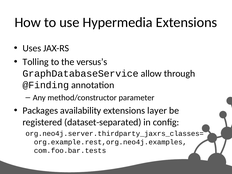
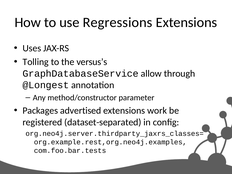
Hypermedia: Hypermedia -> Regressions
@Finding: @Finding -> @Longest
availability: availability -> advertised
layer: layer -> work
